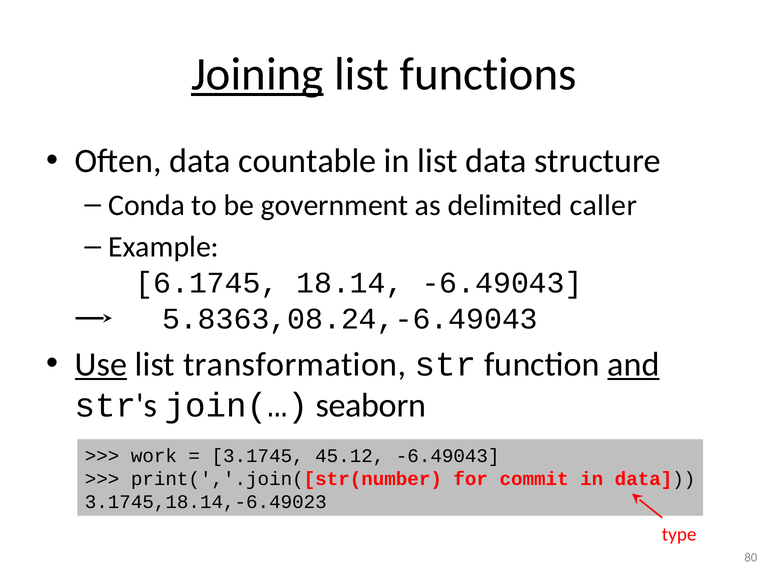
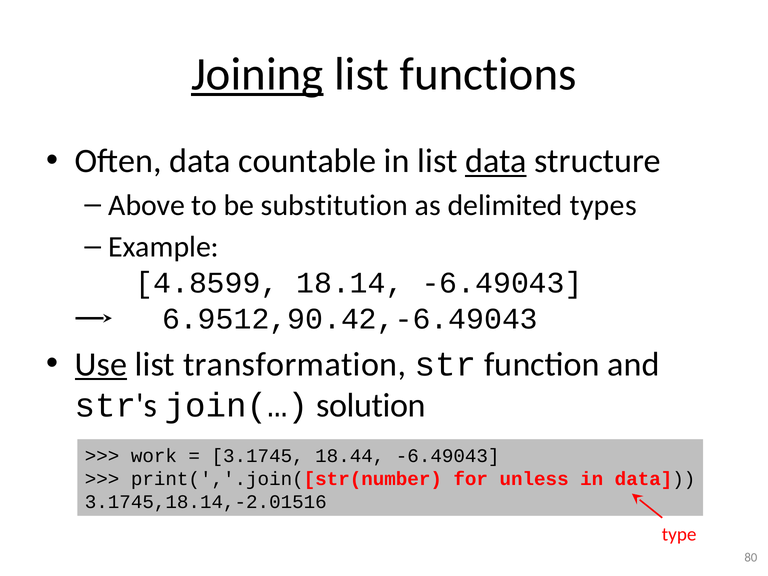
data at (496, 161) underline: none -> present
Conda: Conda -> Above
government: government -> substitution
caller: caller -> types
6.1745: 6.1745 -> 4.8599
5.8363,08.24,-6.49043: 5.8363,08.24,-6.49043 -> 6.9512,90.42,-6.49043
and underline: present -> none
seaborn: seaborn -> solution
45.12: 45.12 -> 18.44
commit: commit -> unless
3.1745,18.14,-6.49023: 3.1745,18.14,-6.49023 -> 3.1745,18.14,-2.01516
